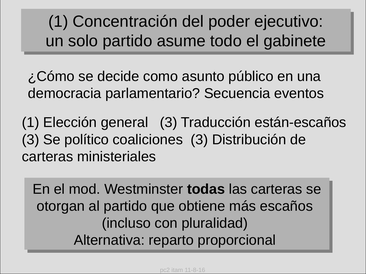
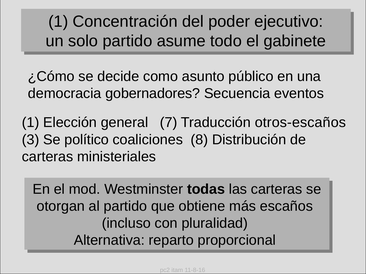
parlamentario: parlamentario -> gobernadores
general 3: 3 -> 7
están-escaños: están-escaños -> otros-escaños
coaliciones 3: 3 -> 8
